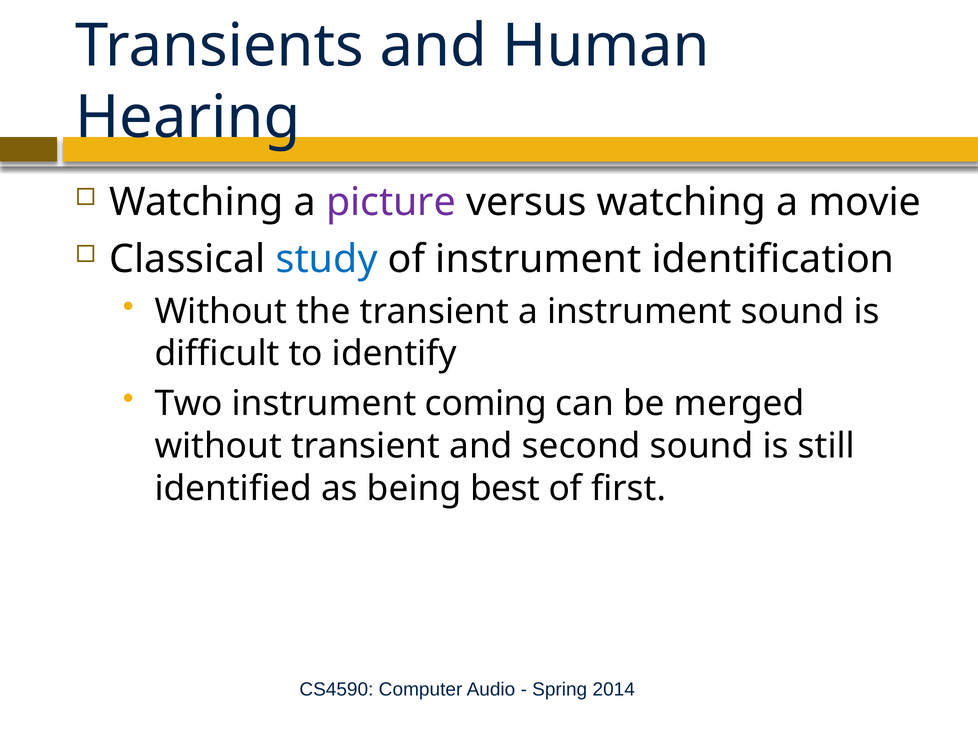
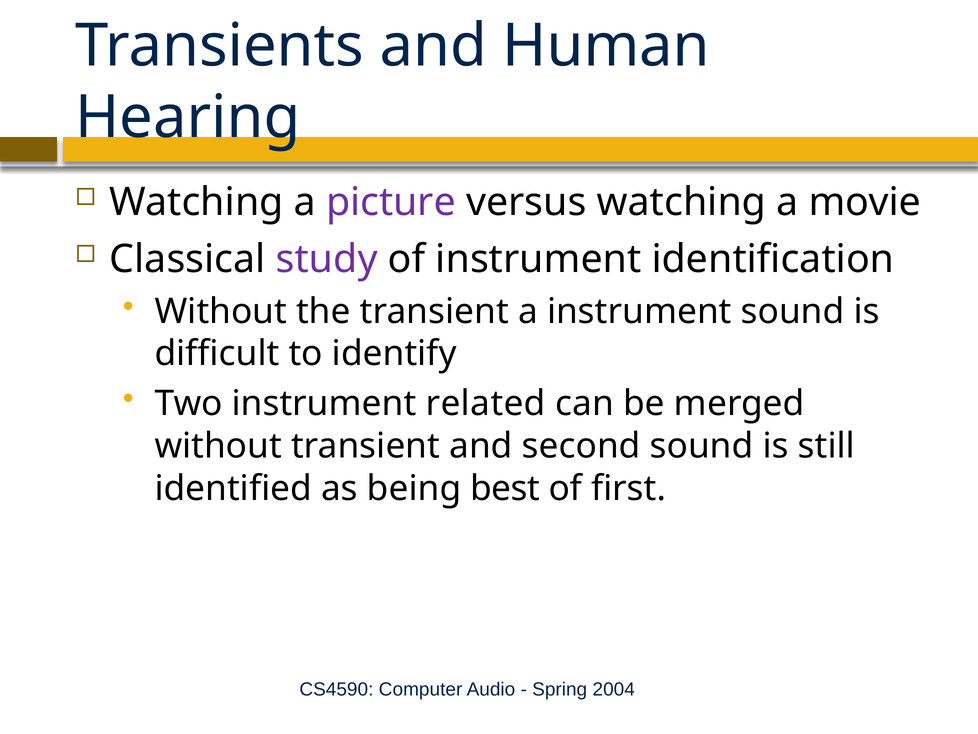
study colour: blue -> purple
coming: coming -> related
2014: 2014 -> 2004
